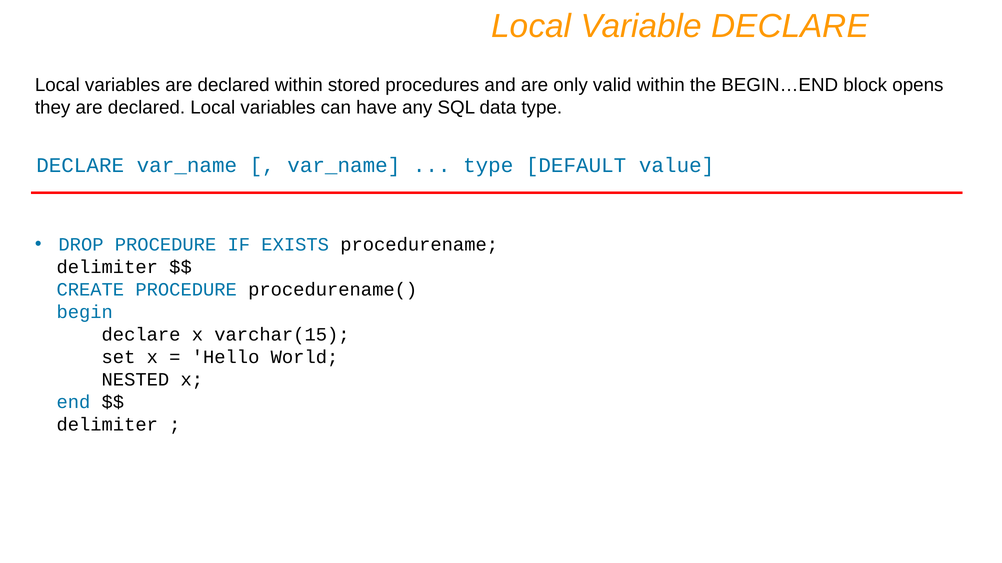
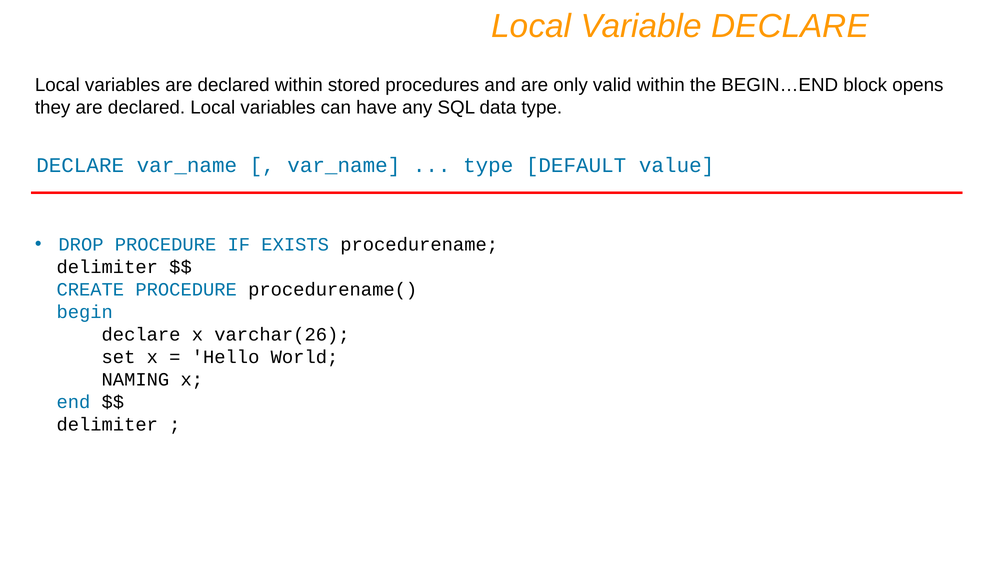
varchar(15: varchar(15 -> varchar(26
NESTED: NESTED -> NAMING
